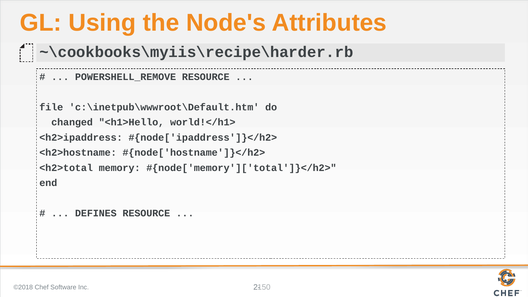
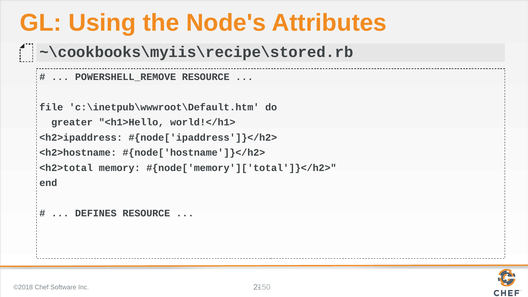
~\cookbooks\myiis\recipe\harder.rb: ~\cookbooks\myiis\recipe\harder.rb -> ~\cookbooks\myiis\recipe\stored.rb
changed: changed -> greater
